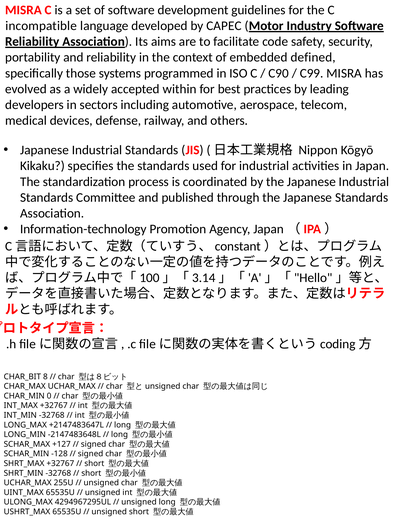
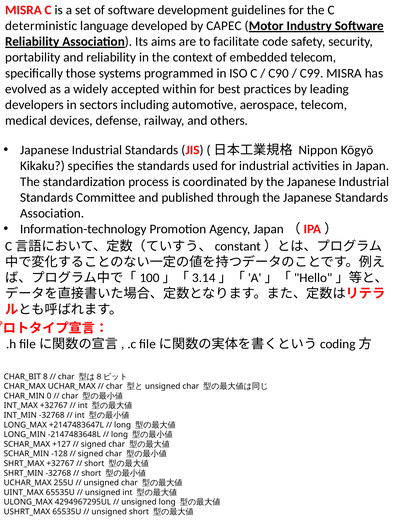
incompatible: incompatible -> deterministic
embedded defined: defined -> telecom
